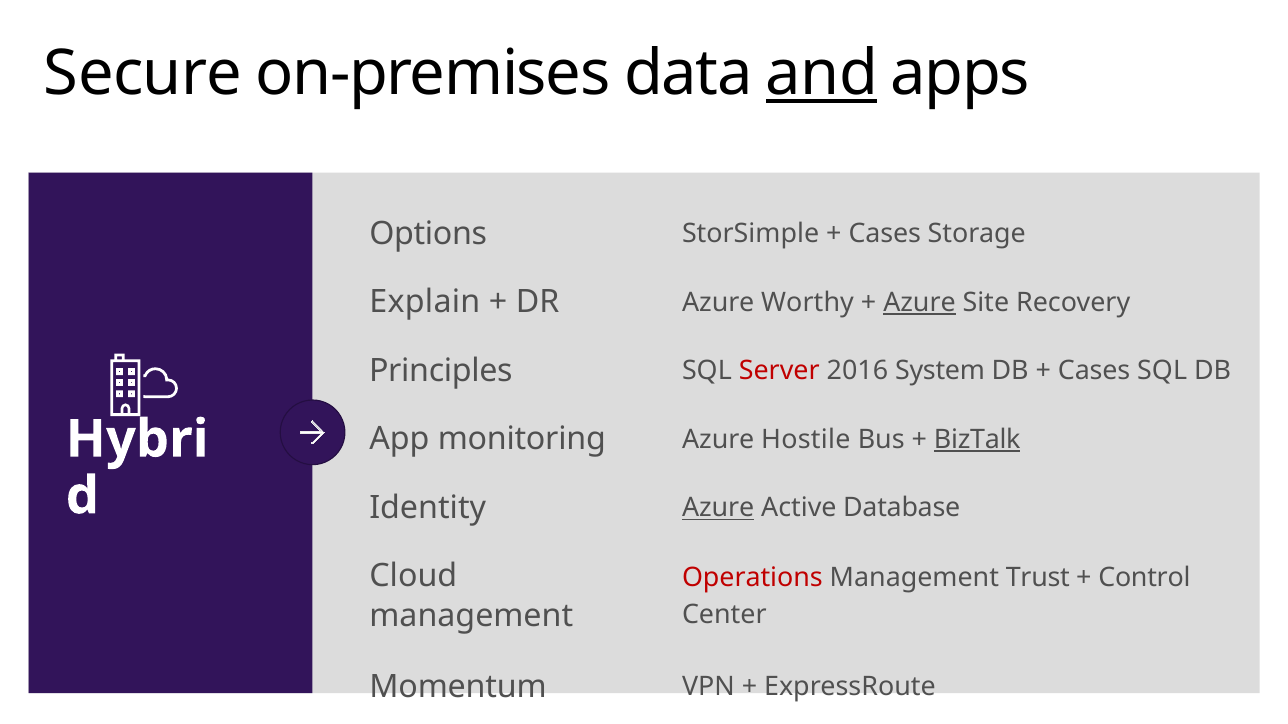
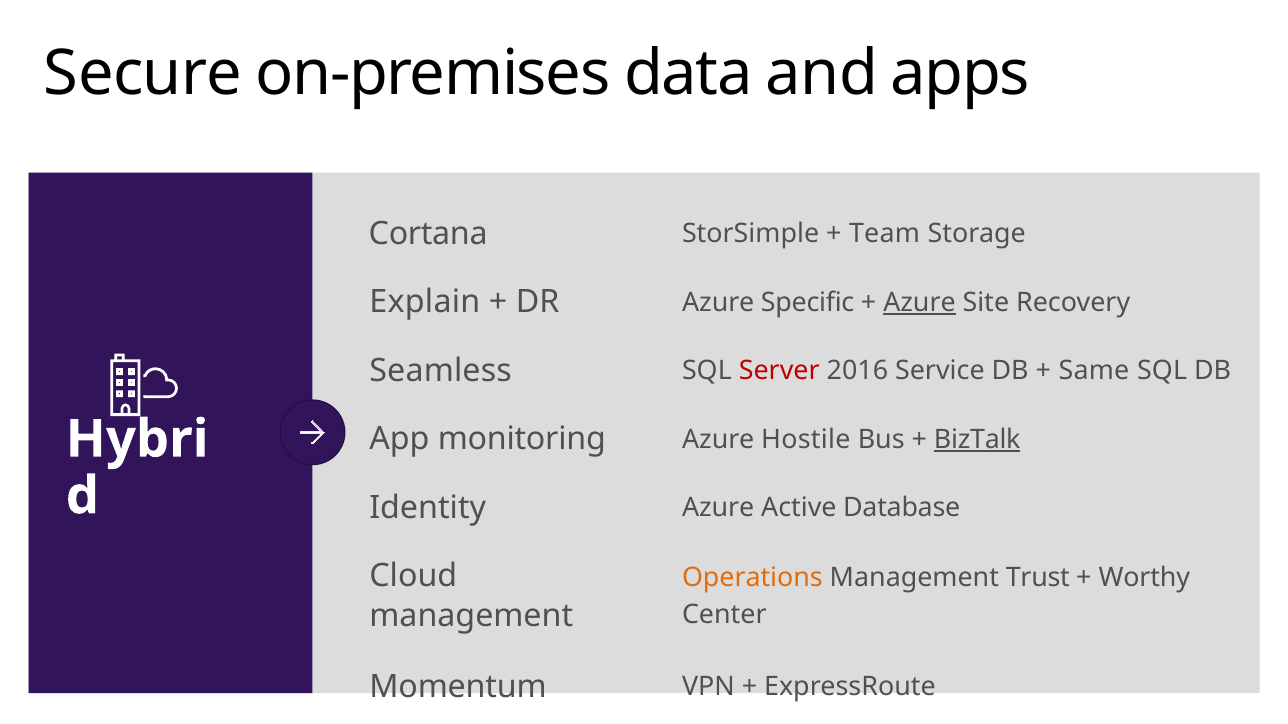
and underline: present -> none
Options: Options -> Cortana
Cases at (885, 234): Cases -> Team
Worthy: Worthy -> Specific
Principles: Principles -> Seamless
System: System -> Service
Cases at (1094, 371): Cases -> Same
Azure at (718, 508) underline: present -> none
Operations colour: red -> orange
Control: Control -> Worthy
